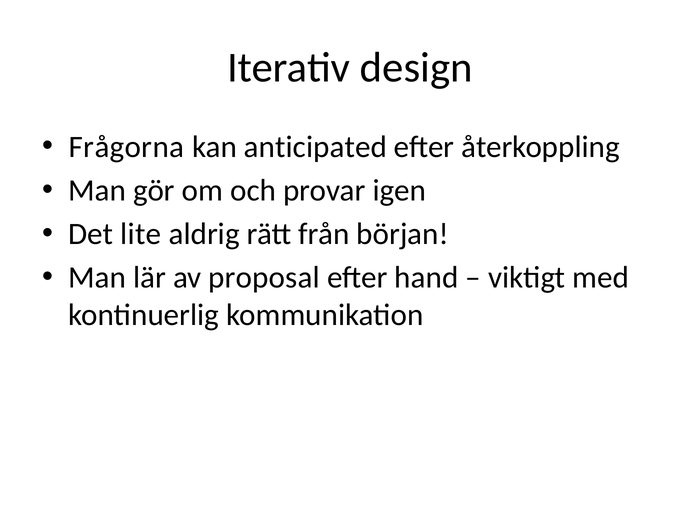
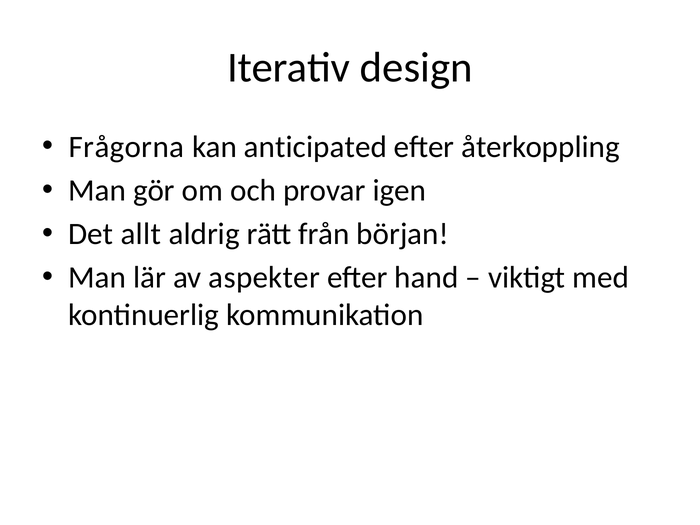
lite: lite -> allt
proposal: proposal -> aspekter
